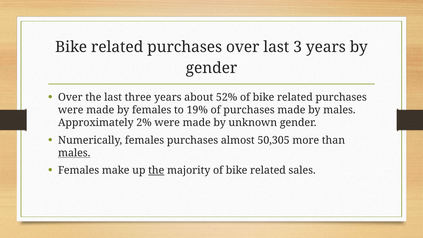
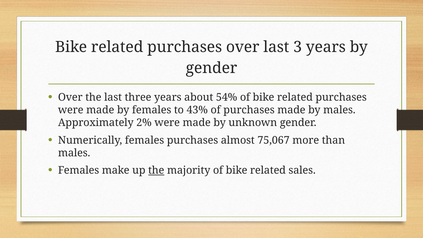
52%: 52% -> 54%
19%: 19% -> 43%
50,305: 50,305 -> 75,067
males at (74, 153) underline: present -> none
